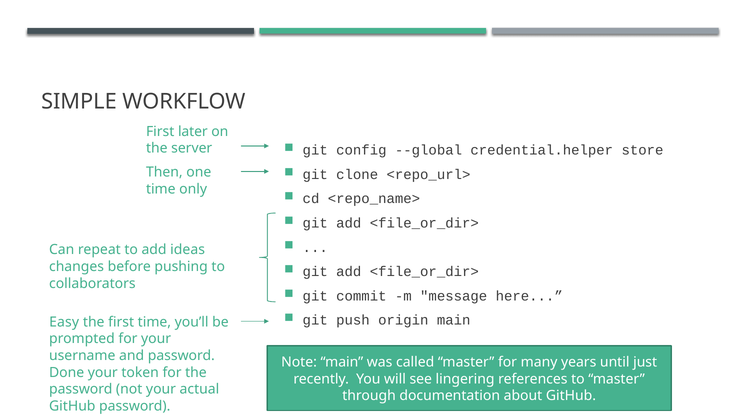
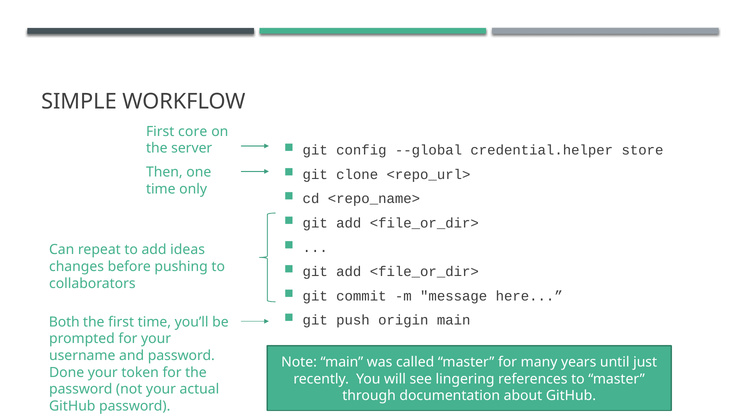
later: later -> core
Easy: Easy -> Both
